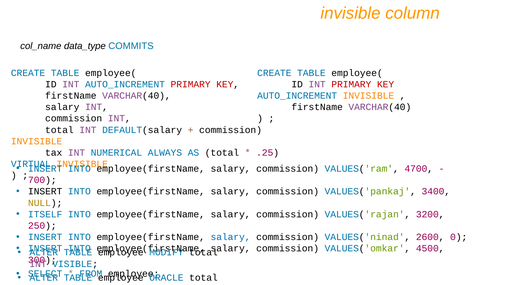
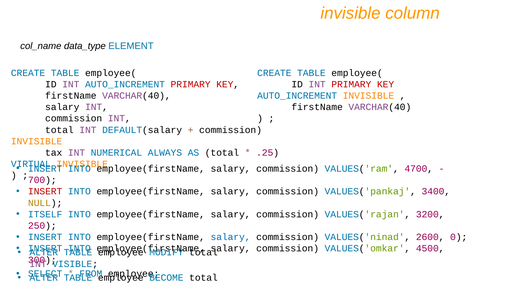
COMMITS: COMMITS -> ELEMENT
INSERT at (45, 192) colour: black -> red
ORACLE: ORACLE -> BECOME
